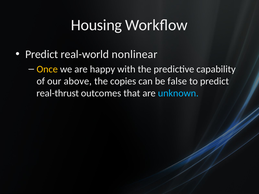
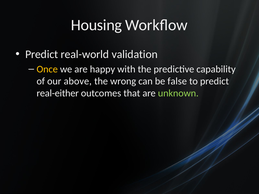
nonlinear: nonlinear -> validation
copies: copies -> wrong
real-thrust: real-thrust -> real-either
unknown colour: light blue -> light green
